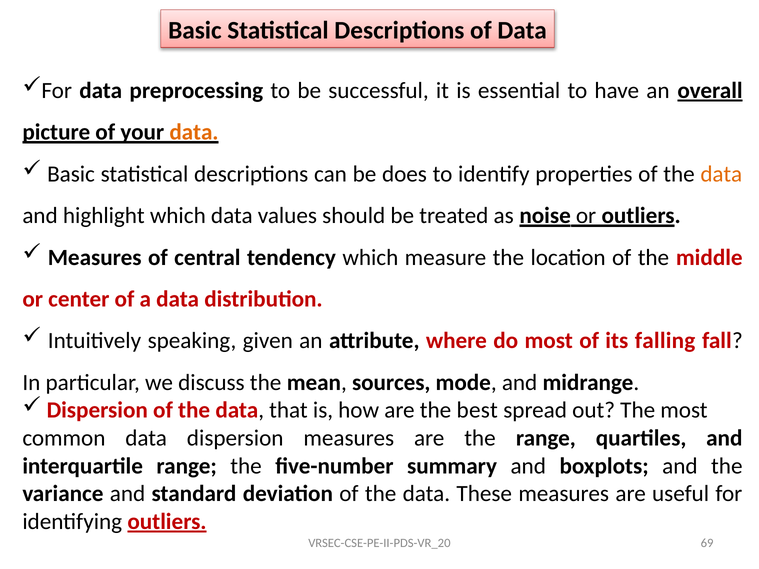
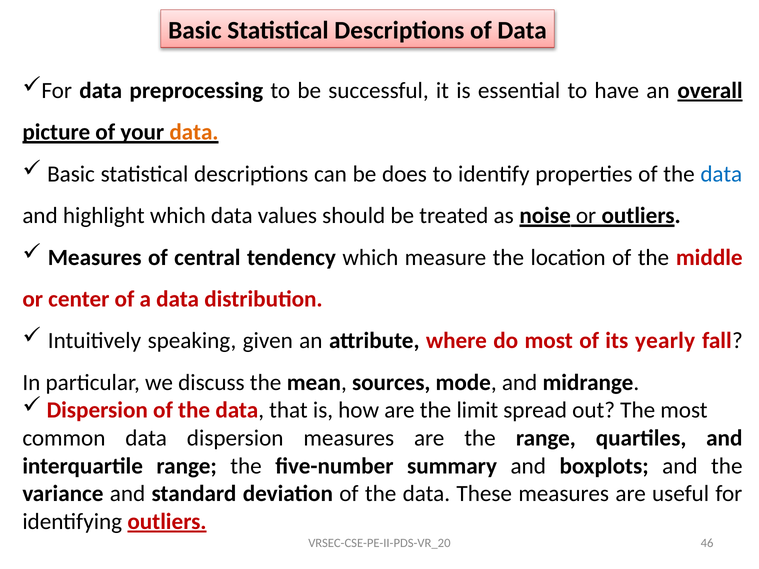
data at (721, 174) colour: orange -> blue
falling: falling -> yearly
best: best -> limit
69: 69 -> 46
